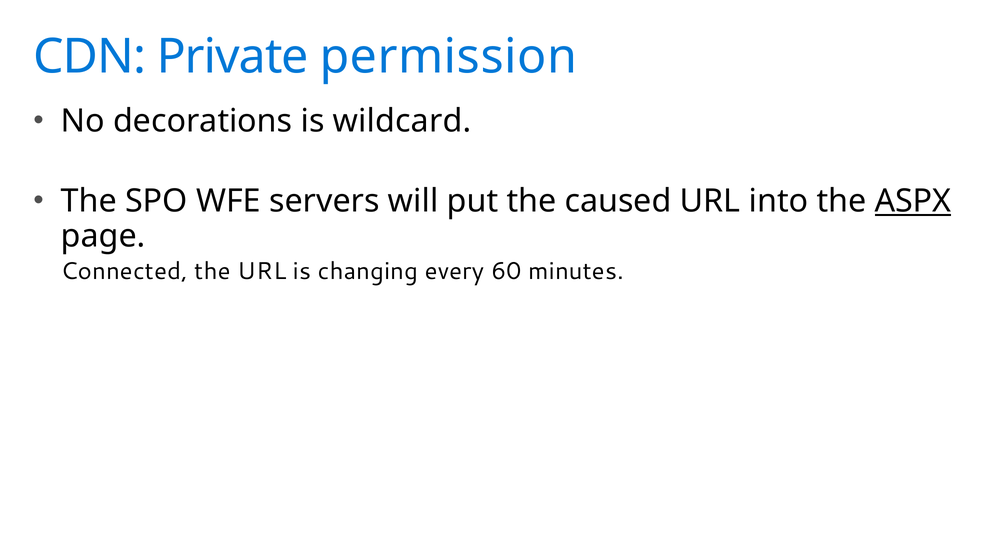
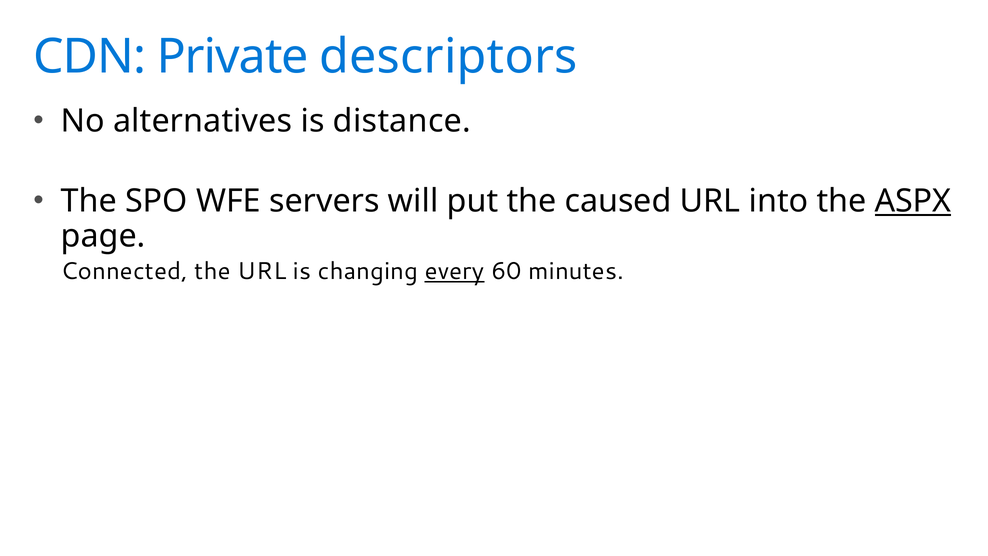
permission: permission -> descriptors
decorations: decorations -> alternatives
wildcard: wildcard -> distance
every underline: none -> present
